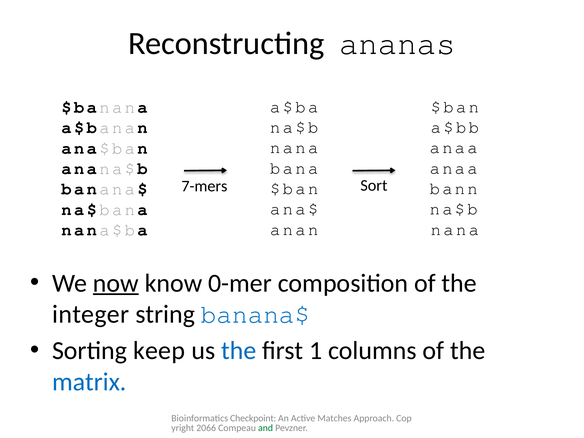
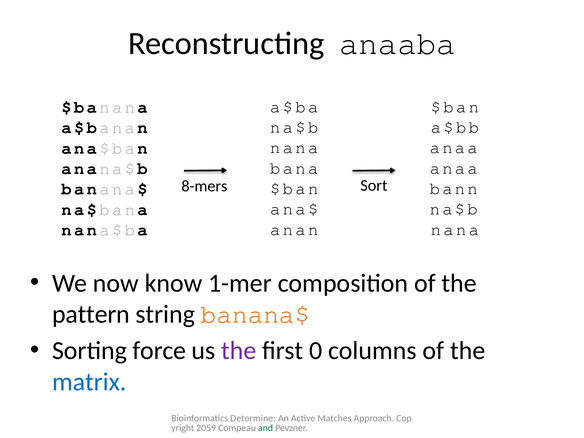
ananas: ananas -> anaaba
7-mers: 7-mers -> 8-mers
now underline: present -> none
0-mer: 0-mer -> 1-mer
integer: integer -> pattern
banana$ at (256, 314) colour: blue -> orange
keep: keep -> force
the at (239, 351) colour: blue -> purple
1: 1 -> 0
Checkpoint: Checkpoint -> Determine
2066: 2066 -> 2059
